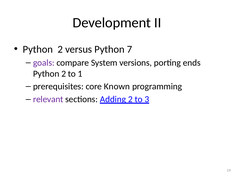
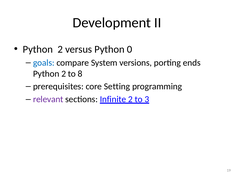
7: 7 -> 0
goals colour: purple -> blue
1: 1 -> 8
Known: Known -> Setting
Adding: Adding -> Infinite
